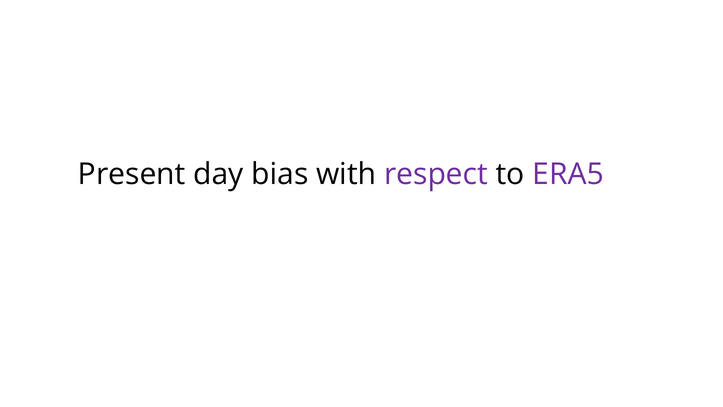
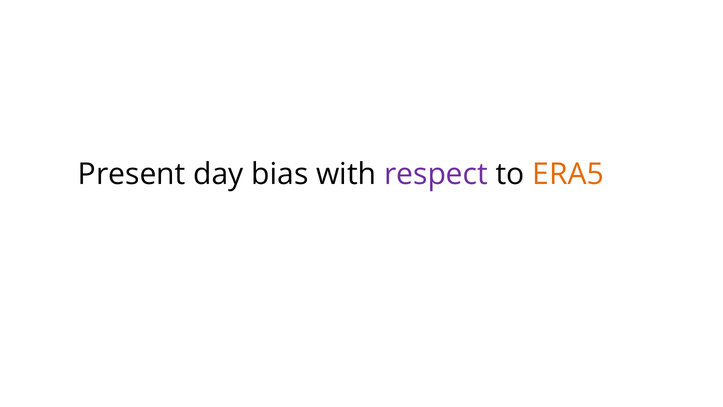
ERA5 colour: purple -> orange
